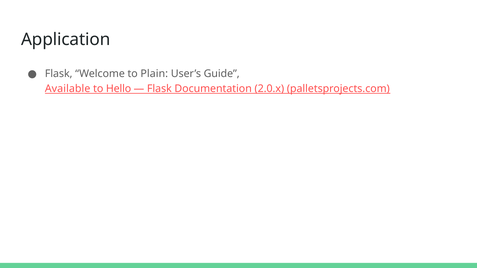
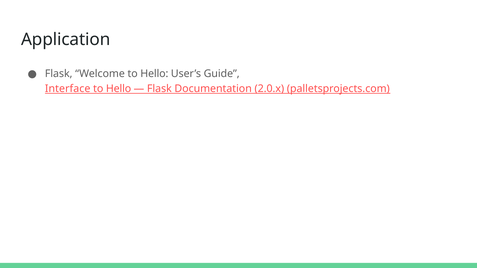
Welcome to Plain: Plain -> Hello
Available: Available -> Interface
